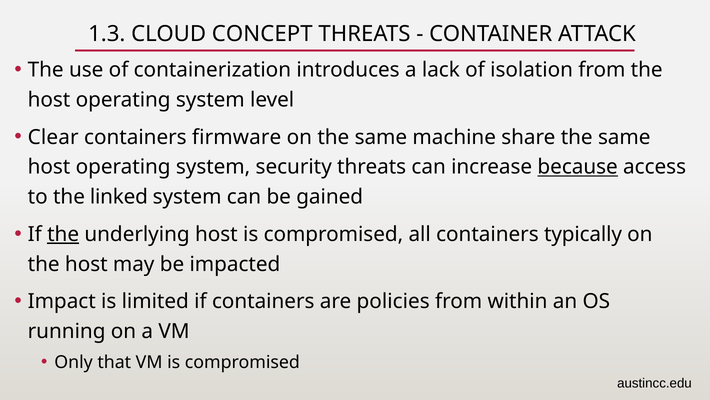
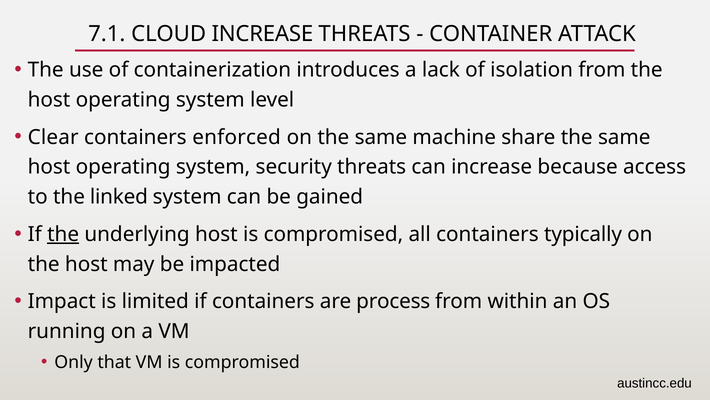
1.3: 1.3 -> 7.1
CLOUD CONCEPT: CONCEPT -> INCREASE
firmware: firmware -> enforced
because underline: present -> none
policies: policies -> process
